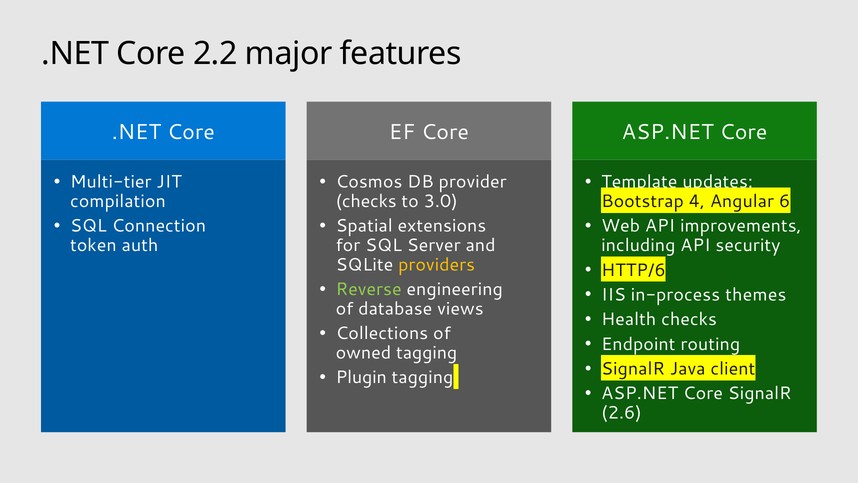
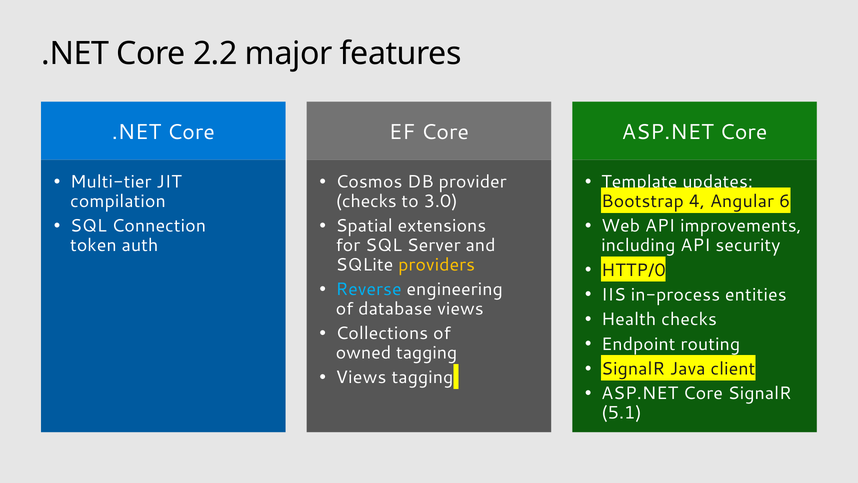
HTTP/6: HTTP/6 -> HTTP/0
Reverse colour: light green -> light blue
themes: themes -> entities
Plugin at (361, 377): Plugin -> Views
2.6: 2.6 -> 5.1
